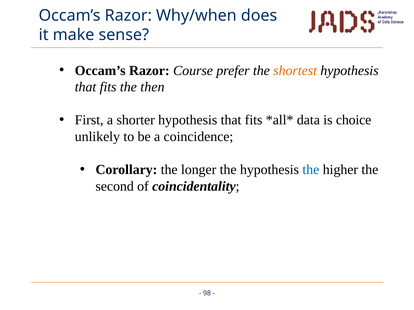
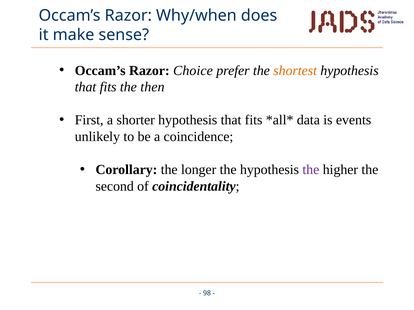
Course: Course -> Choice
choice: choice -> events
the at (311, 170) colour: blue -> purple
